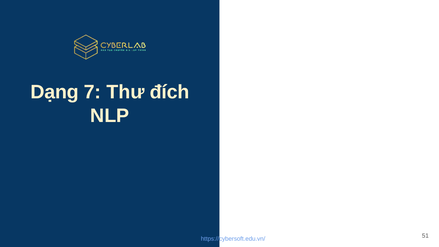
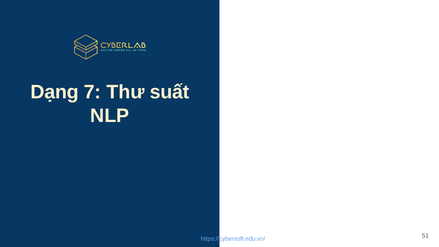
đích: đích -> suất
